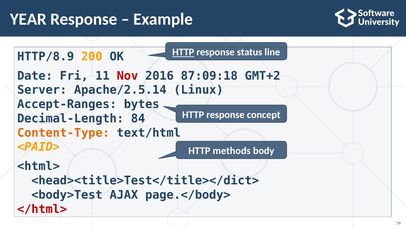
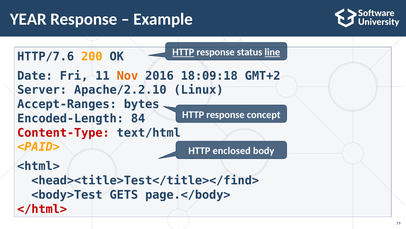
line underline: none -> present
HTTP/8.9: HTTP/8.9 -> HTTP/7.6
Nov colour: red -> orange
87:09:18: 87:09:18 -> 18:09:18
Apache/2.5.14: Apache/2.5.14 -> Apache/2.2.10
Decimal-Length: Decimal-Length -> Encoded-Length
Content-Type colour: orange -> red
methods: methods -> enclosed
<head><title>Test</title></dict>: <head><title>Test</title></dict> -> <head><title>Test</title></find>
AJAX: AJAX -> GETS
